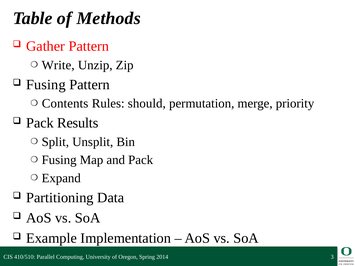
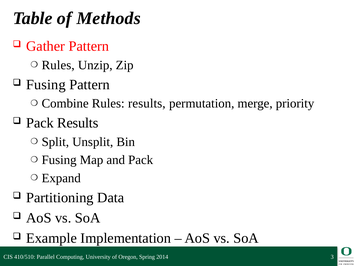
Write at (58, 65): Write -> Rules
Contents: Contents -> Combine
Rules should: should -> results
